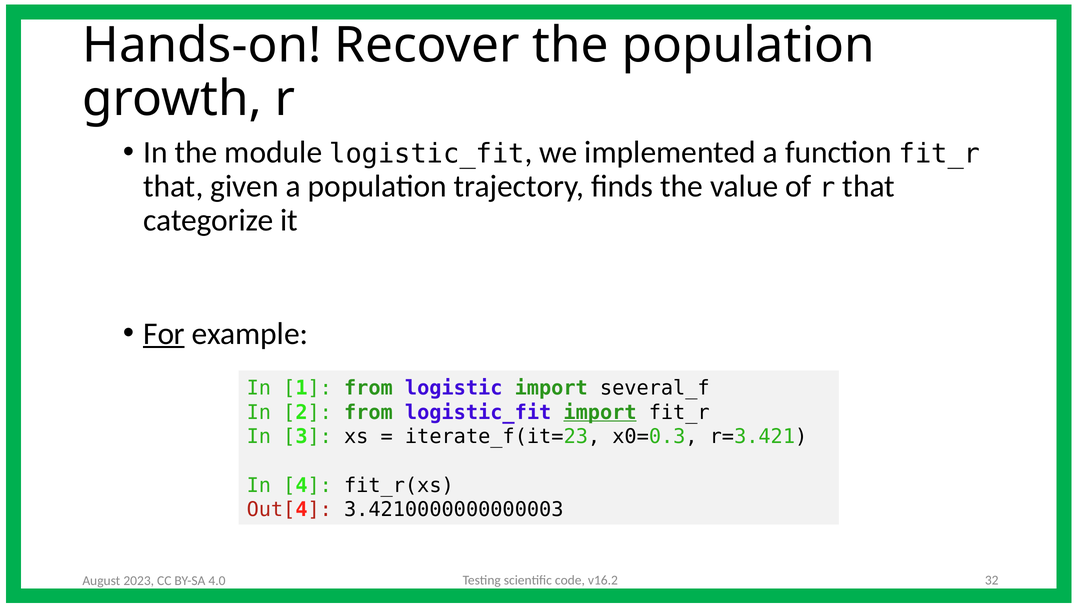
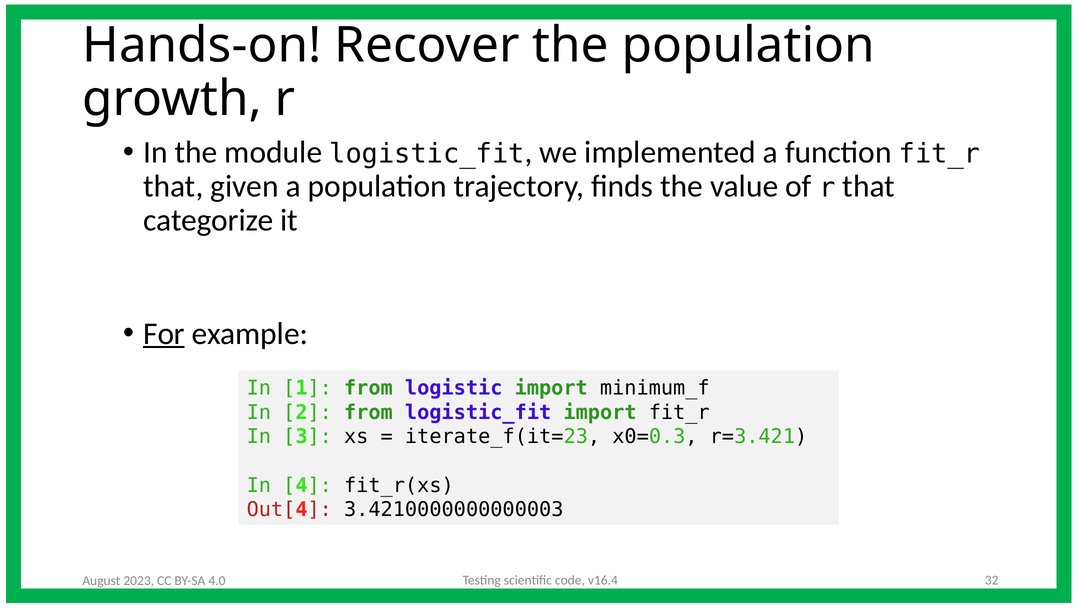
several_f: several_f -> minimum_f
import at (600, 412) underline: present -> none
v16.2: v16.2 -> v16.4
